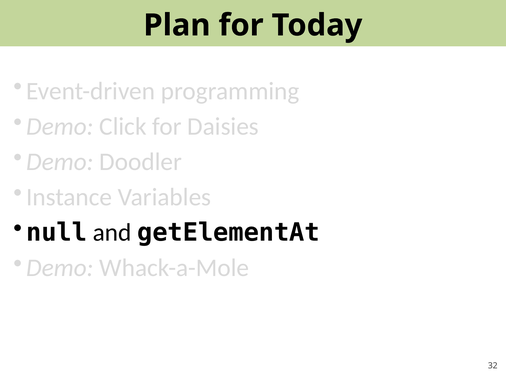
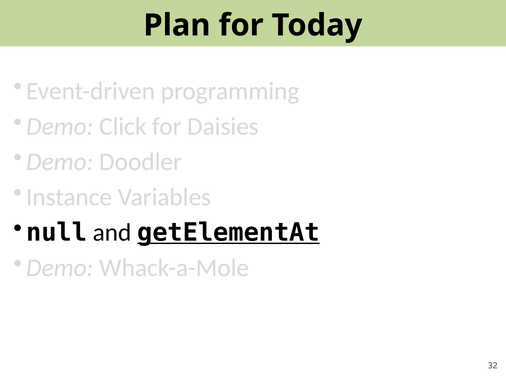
getElementAt underline: none -> present
